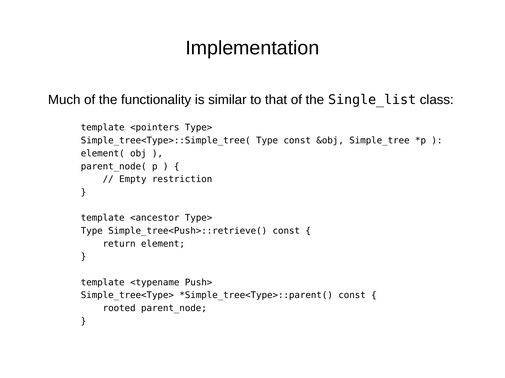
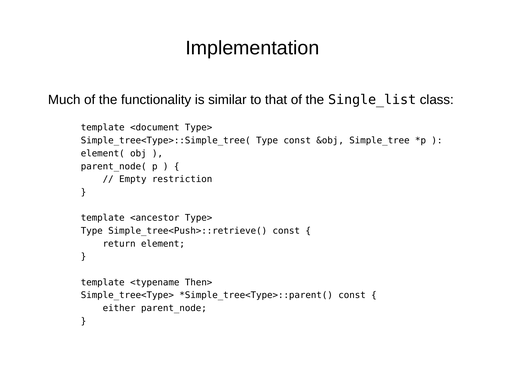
<pointers: <pointers -> <document
Push>: Push> -> Then>
rooted: rooted -> either
